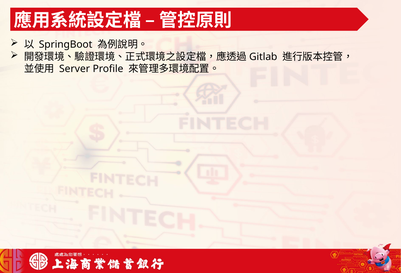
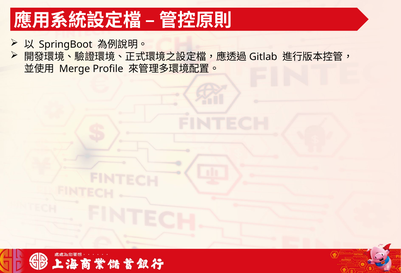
Server: Server -> Merge
